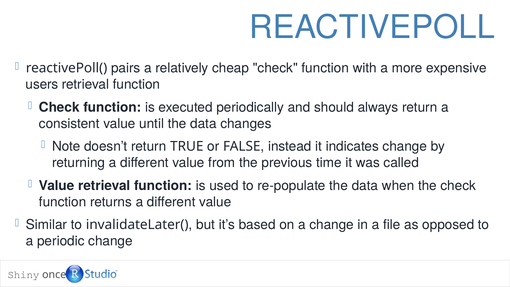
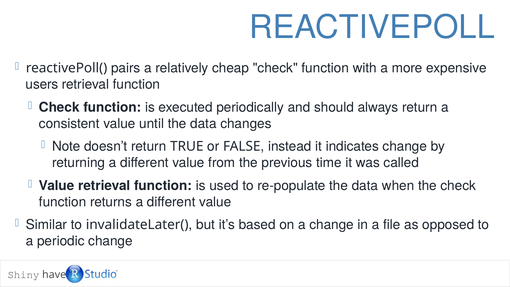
once: once -> have
